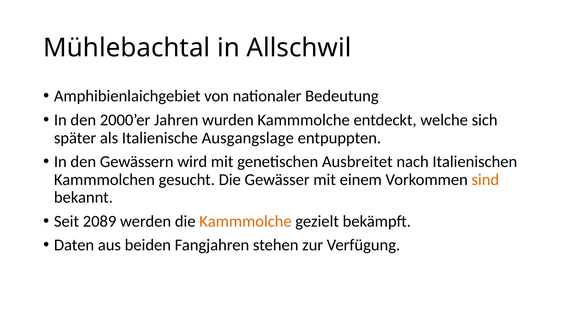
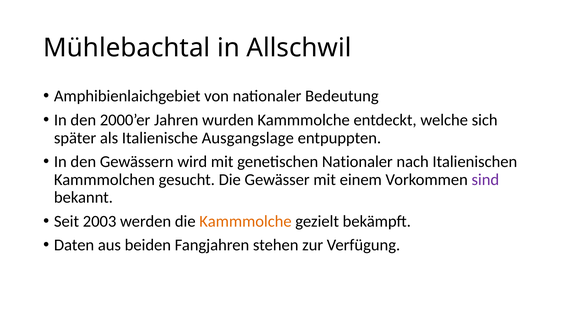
genetischen Ausbreitet: Ausbreitet -> Nationaler
sind colour: orange -> purple
2089: 2089 -> 2003
